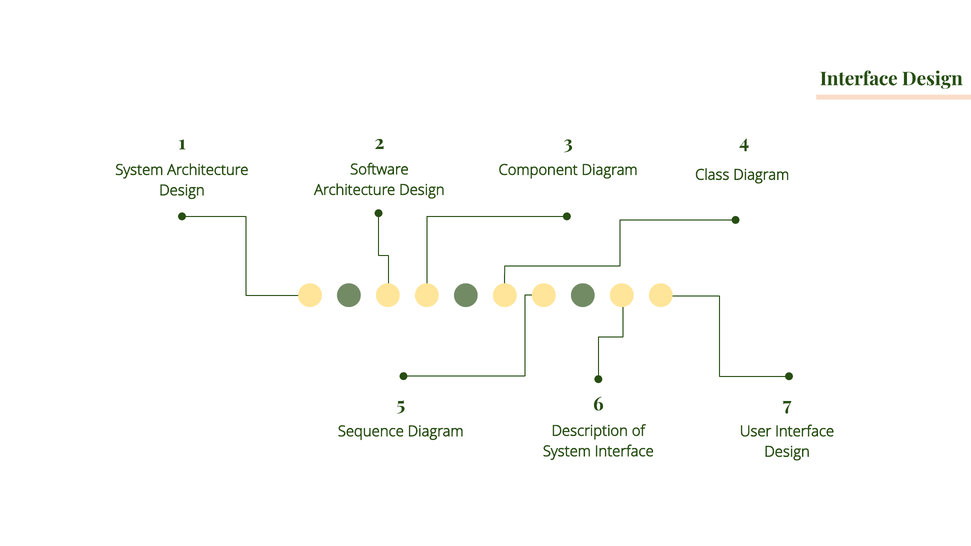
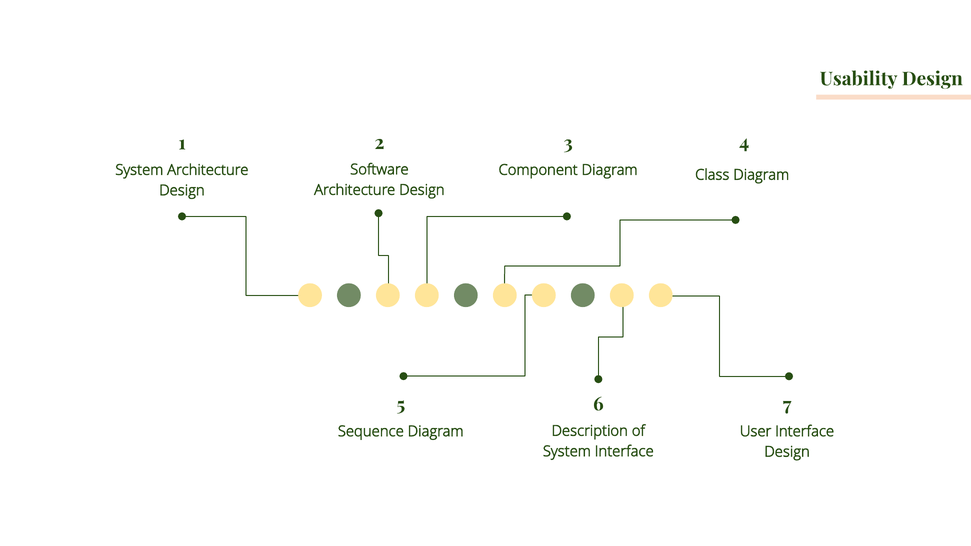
Interface at (859, 79): Interface -> Usability
